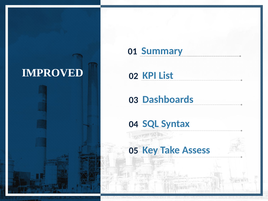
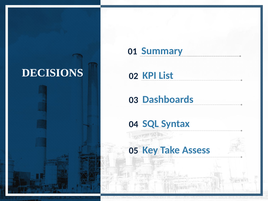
IMPROVED: IMPROVED -> DECISIONS
